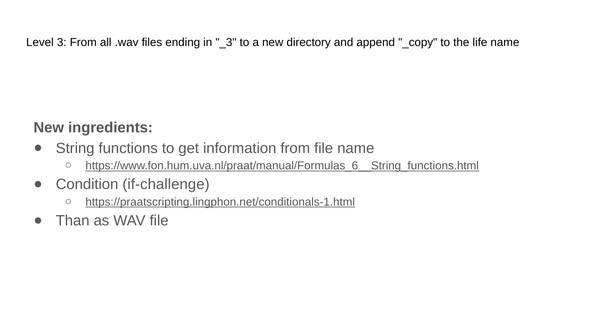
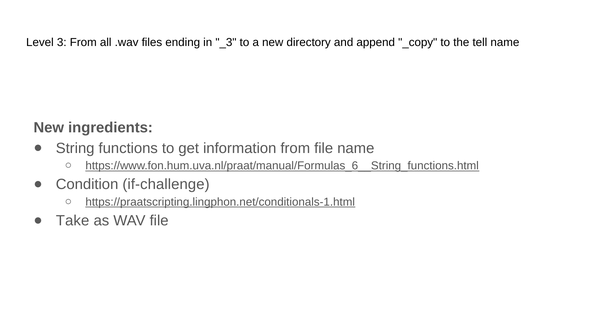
life: life -> tell
Than: Than -> Take
